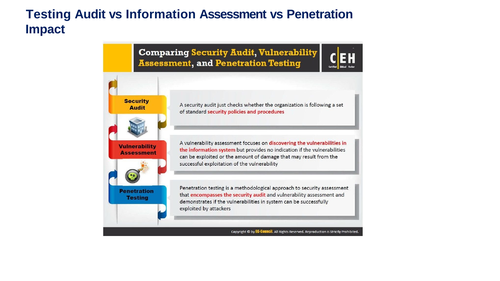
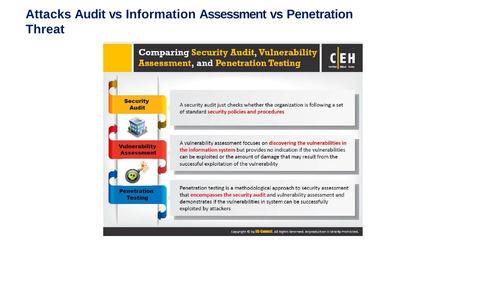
Testing: Testing -> Attacks
Impact: Impact -> Threat
